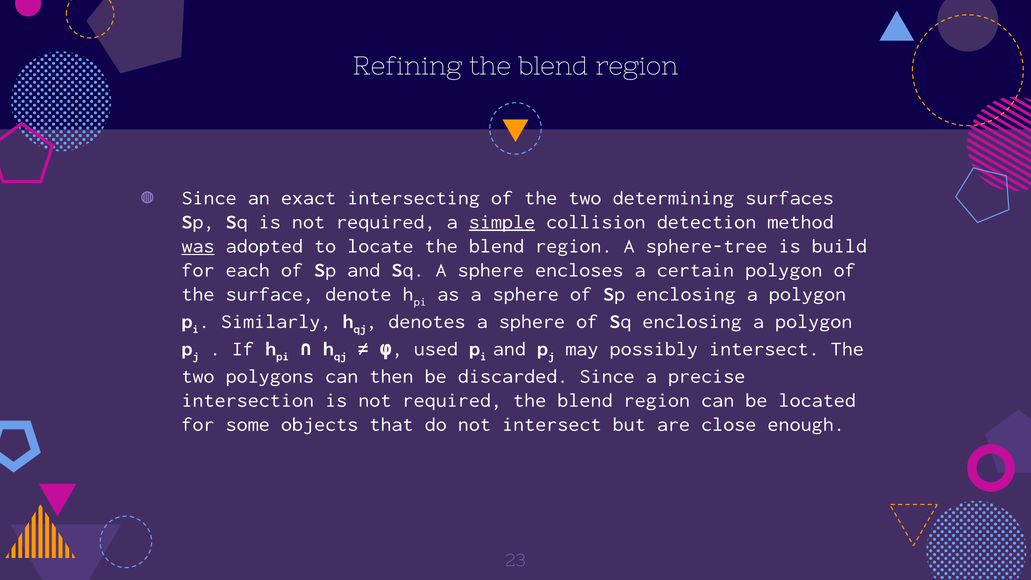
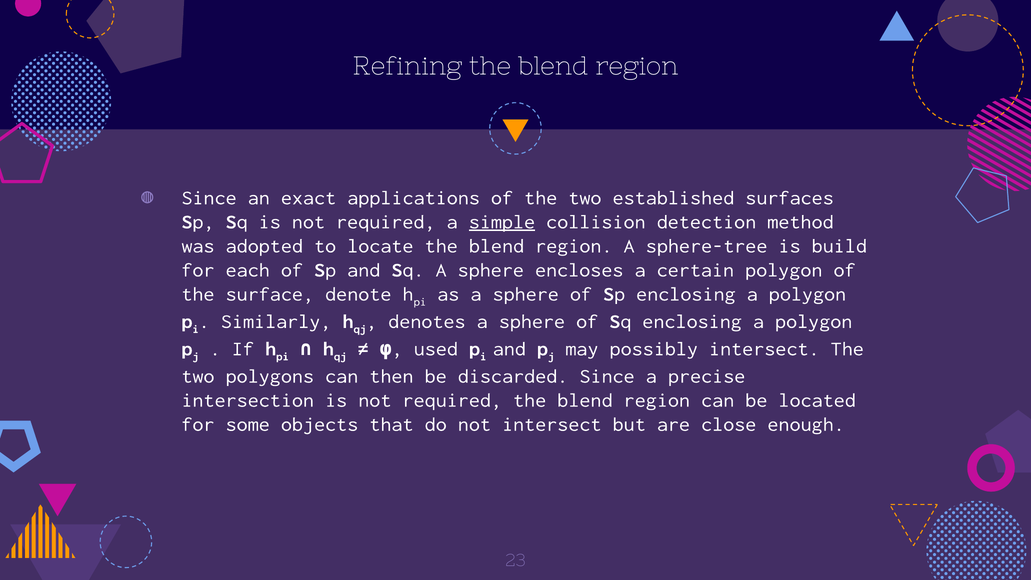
intersecting: intersecting -> applications
determining: determining -> established
was underline: present -> none
